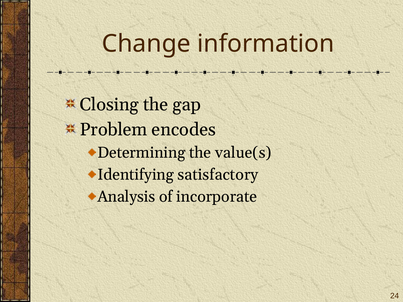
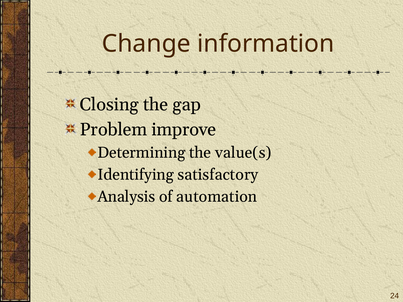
encodes: encodes -> improve
incorporate: incorporate -> automation
